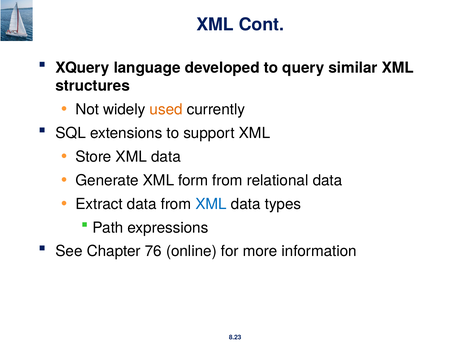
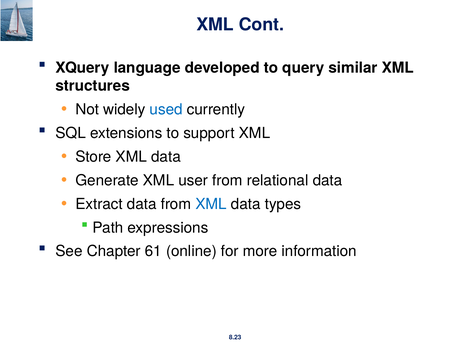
used colour: orange -> blue
form: form -> user
76: 76 -> 61
